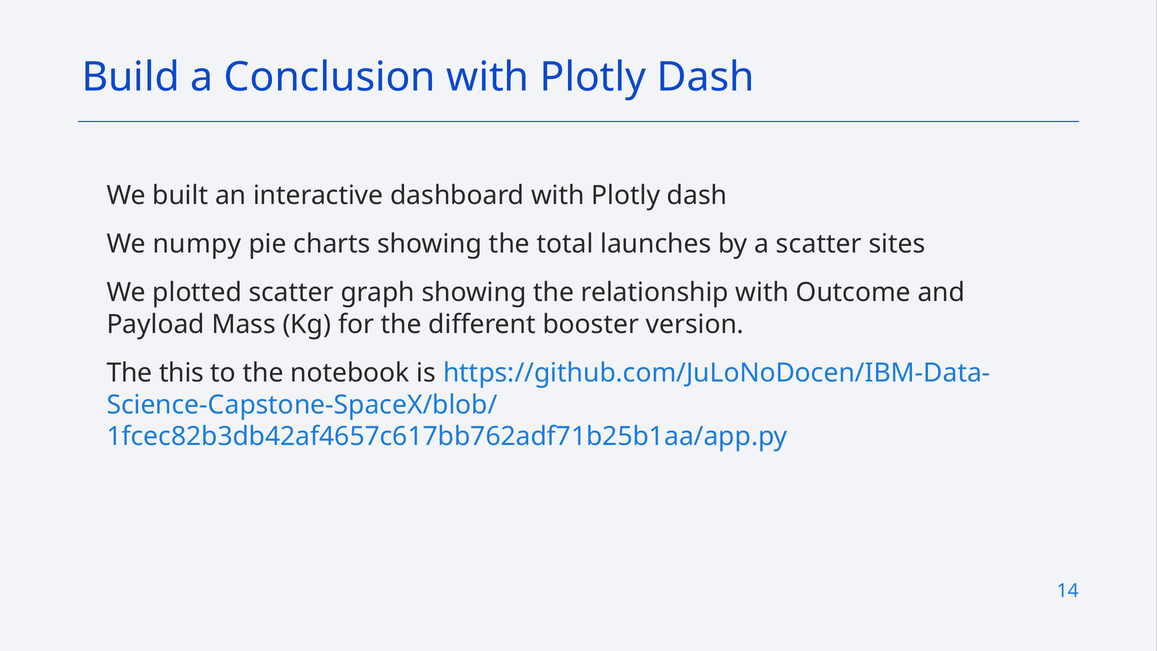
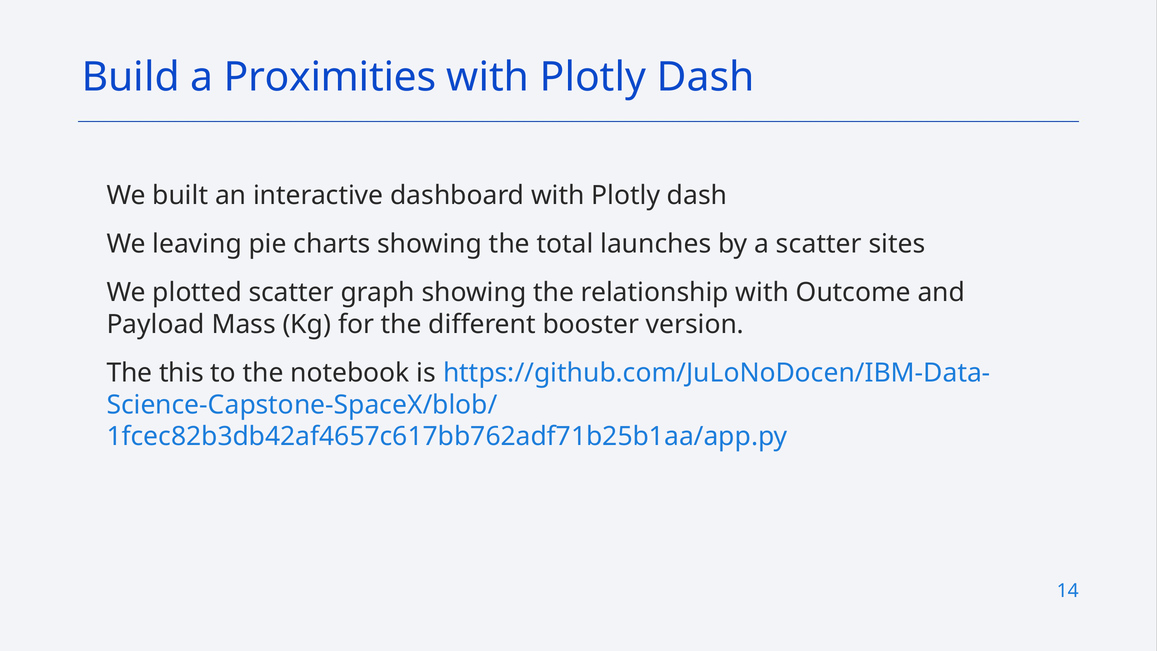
Conclusion: Conclusion -> Proximities
numpy: numpy -> leaving
